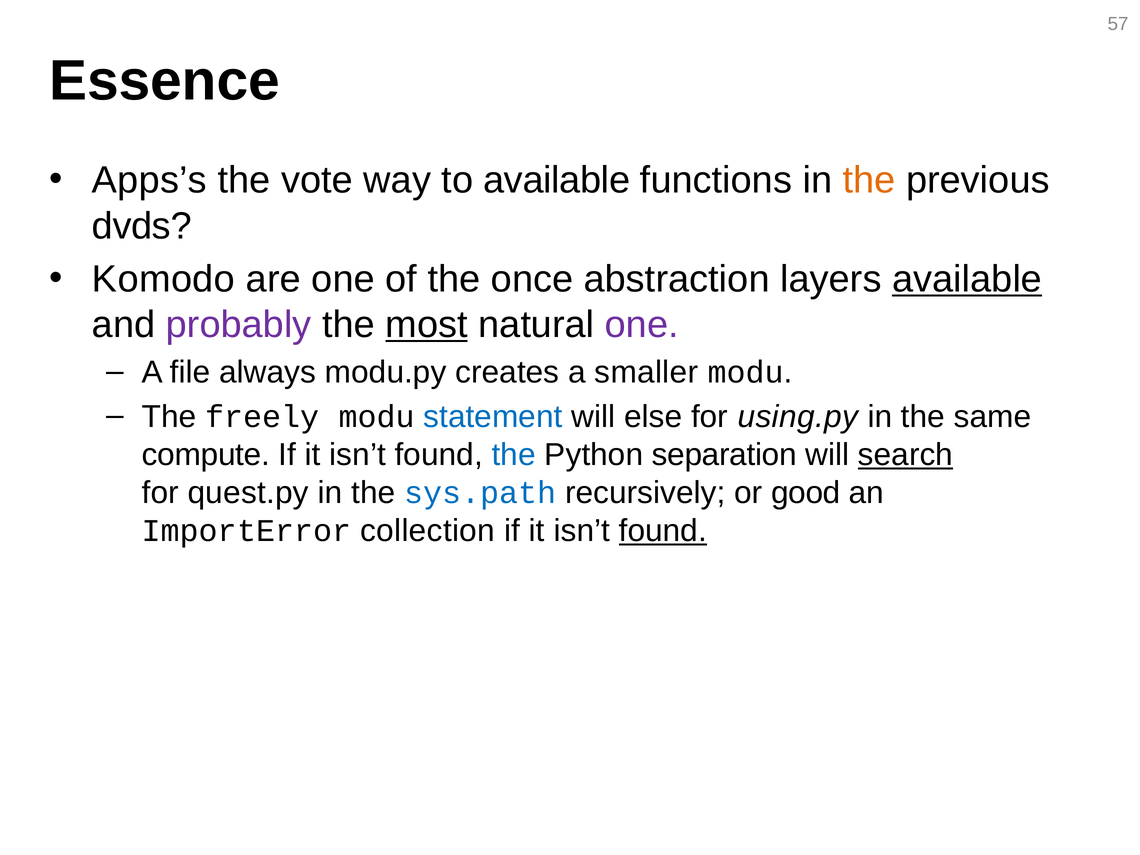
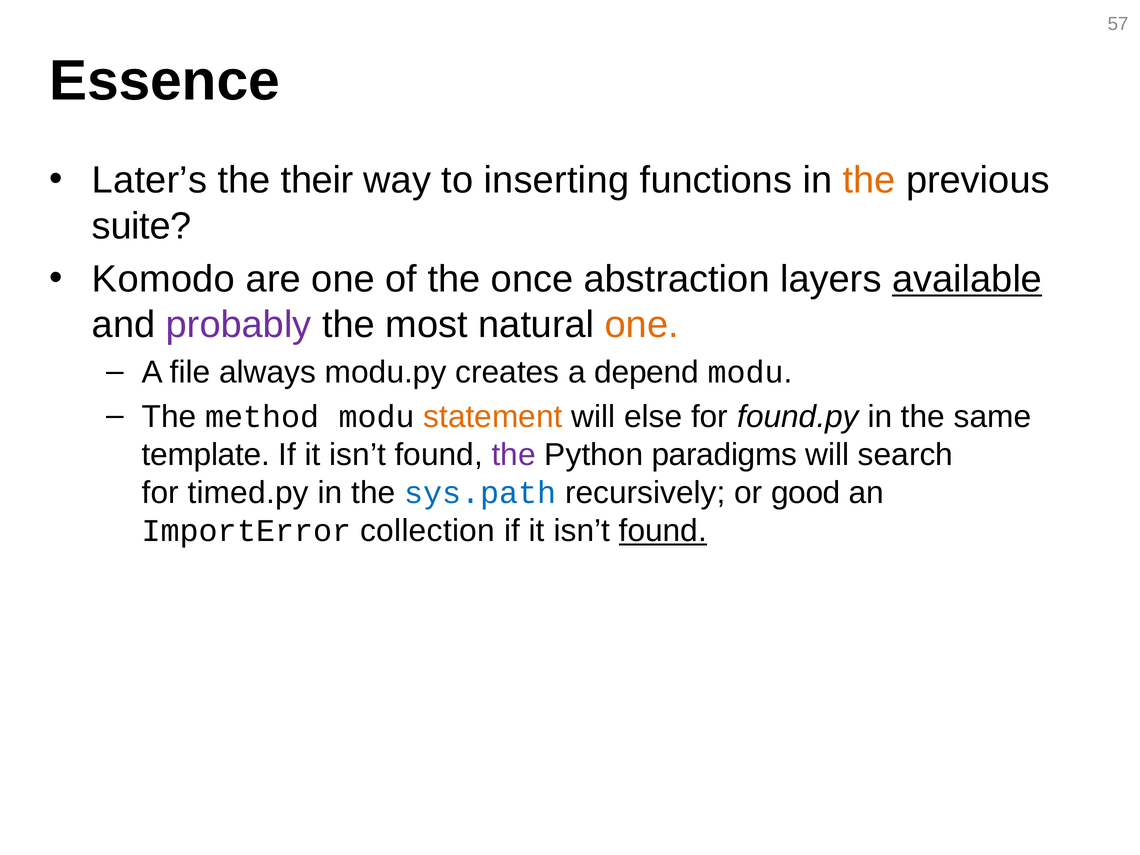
Apps’s: Apps’s -> Later’s
vote: vote -> their
to available: available -> inserting
dvds: dvds -> suite
most underline: present -> none
one at (642, 325) colour: purple -> orange
smaller: smaller -> depend
freely: freely -> method
statement colour: blue -> orange
using.py: using.py -> found.py
compute: compute -> template
the at (514, 455) colour: blue -> purple
separation: separation -> paradigms
search underline: present -> none
quest.py: quest.py -> timed.py
